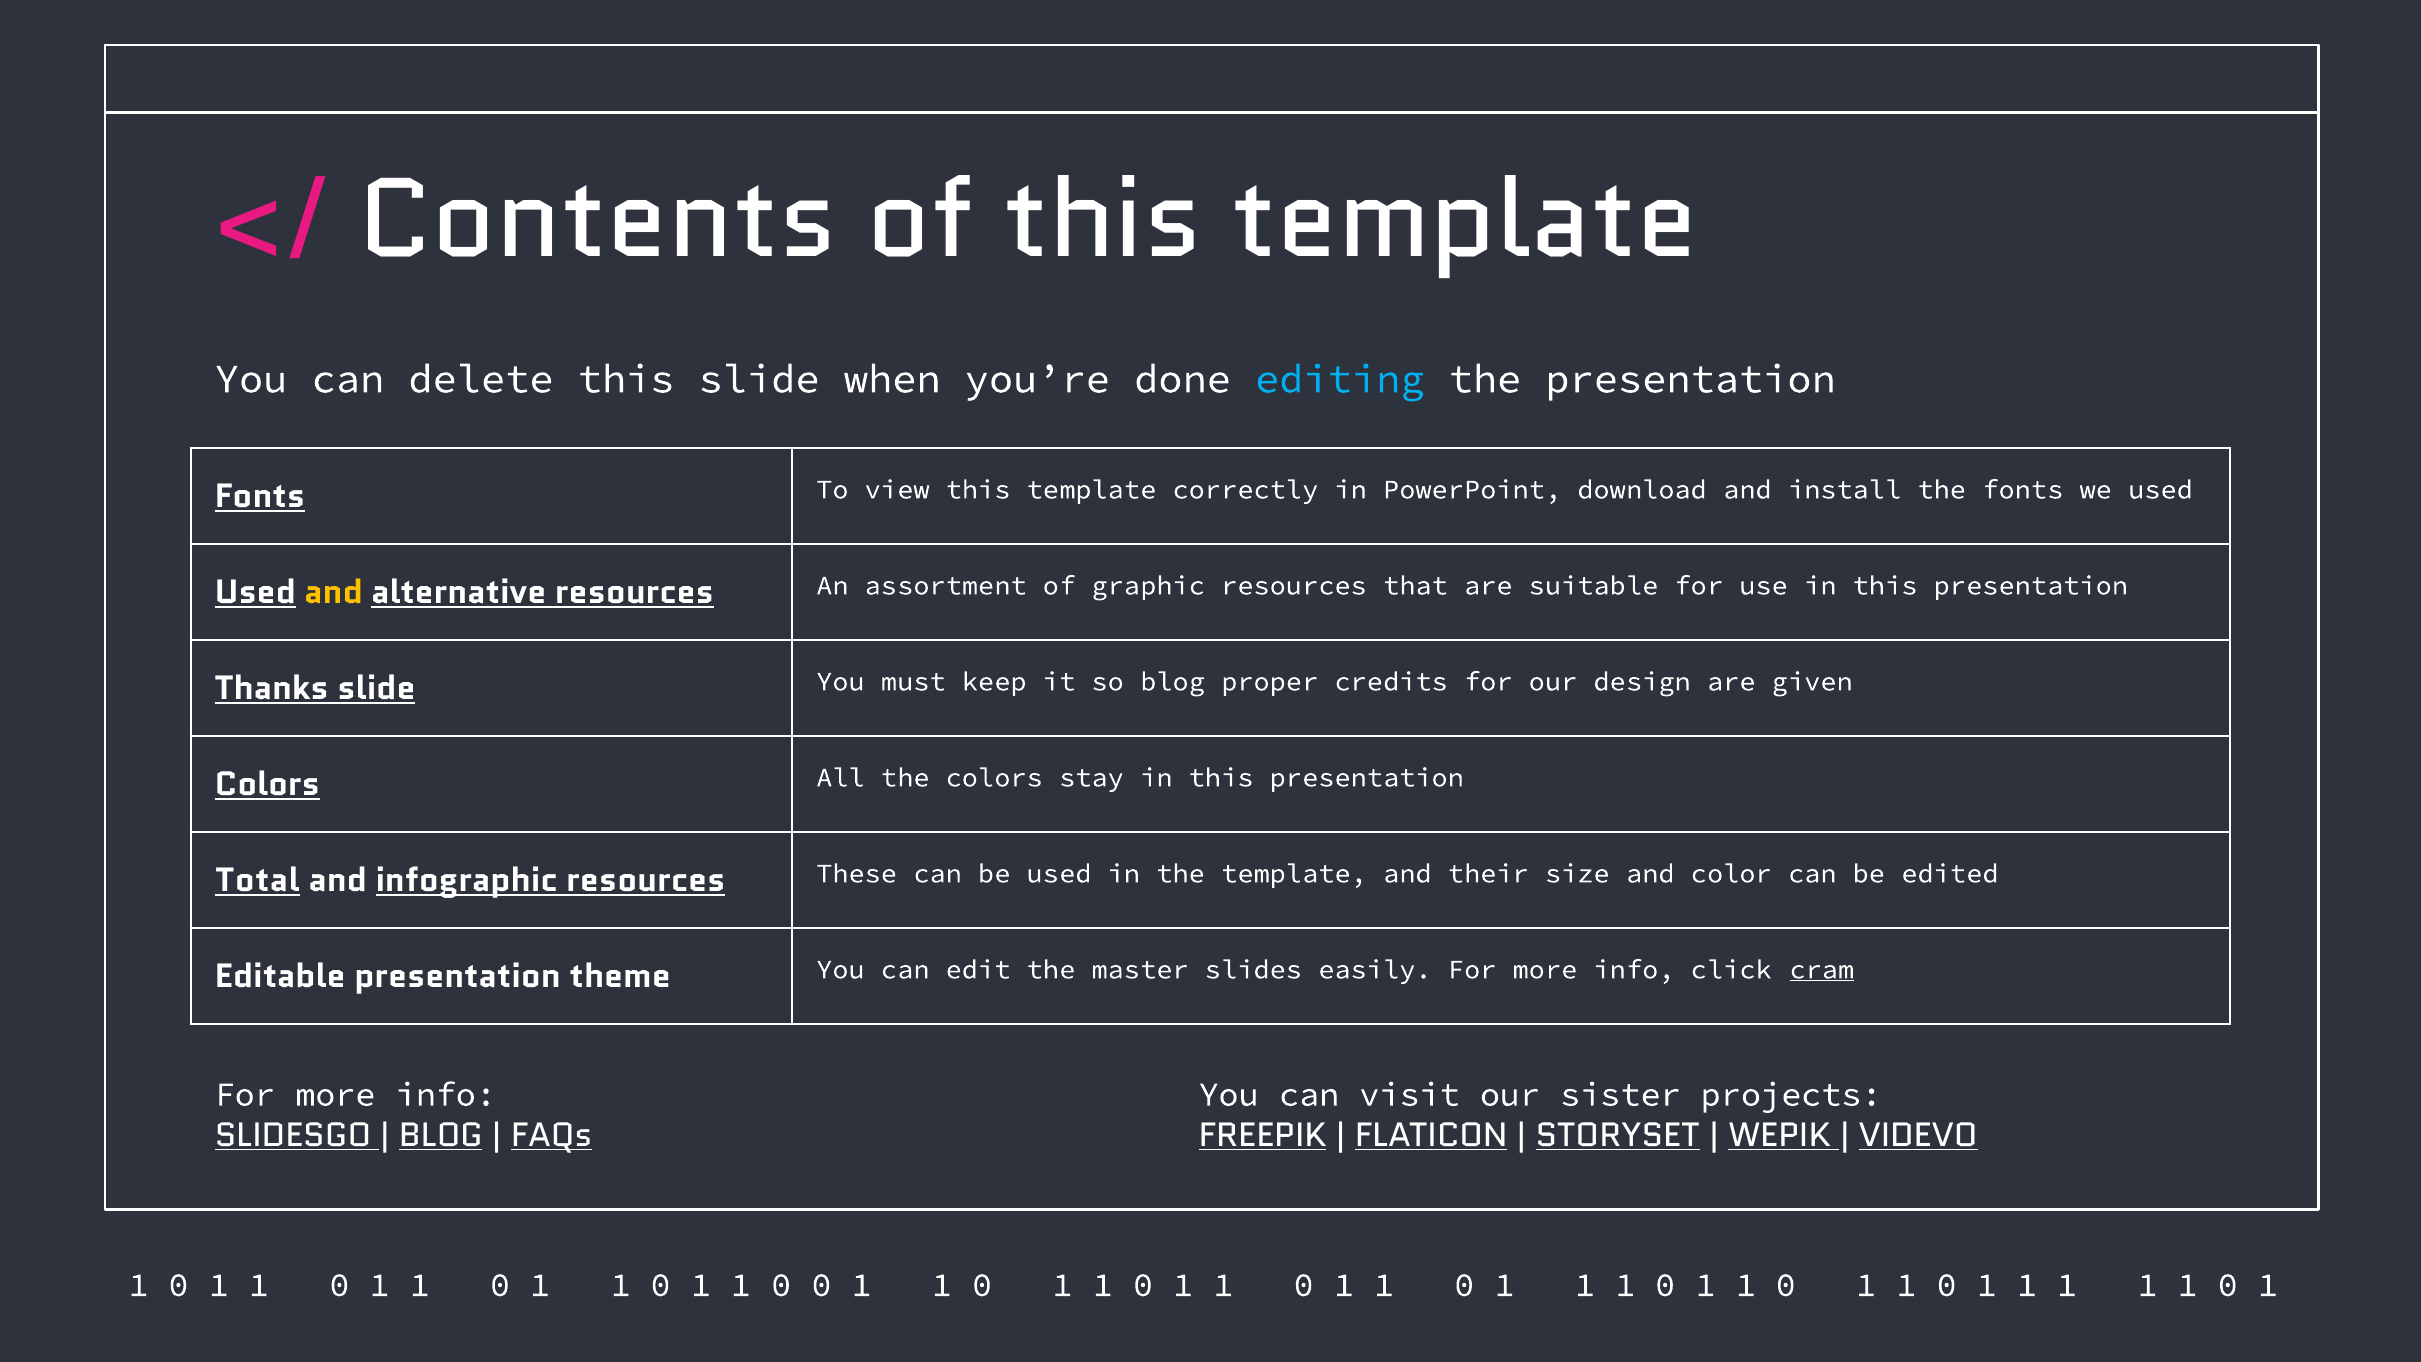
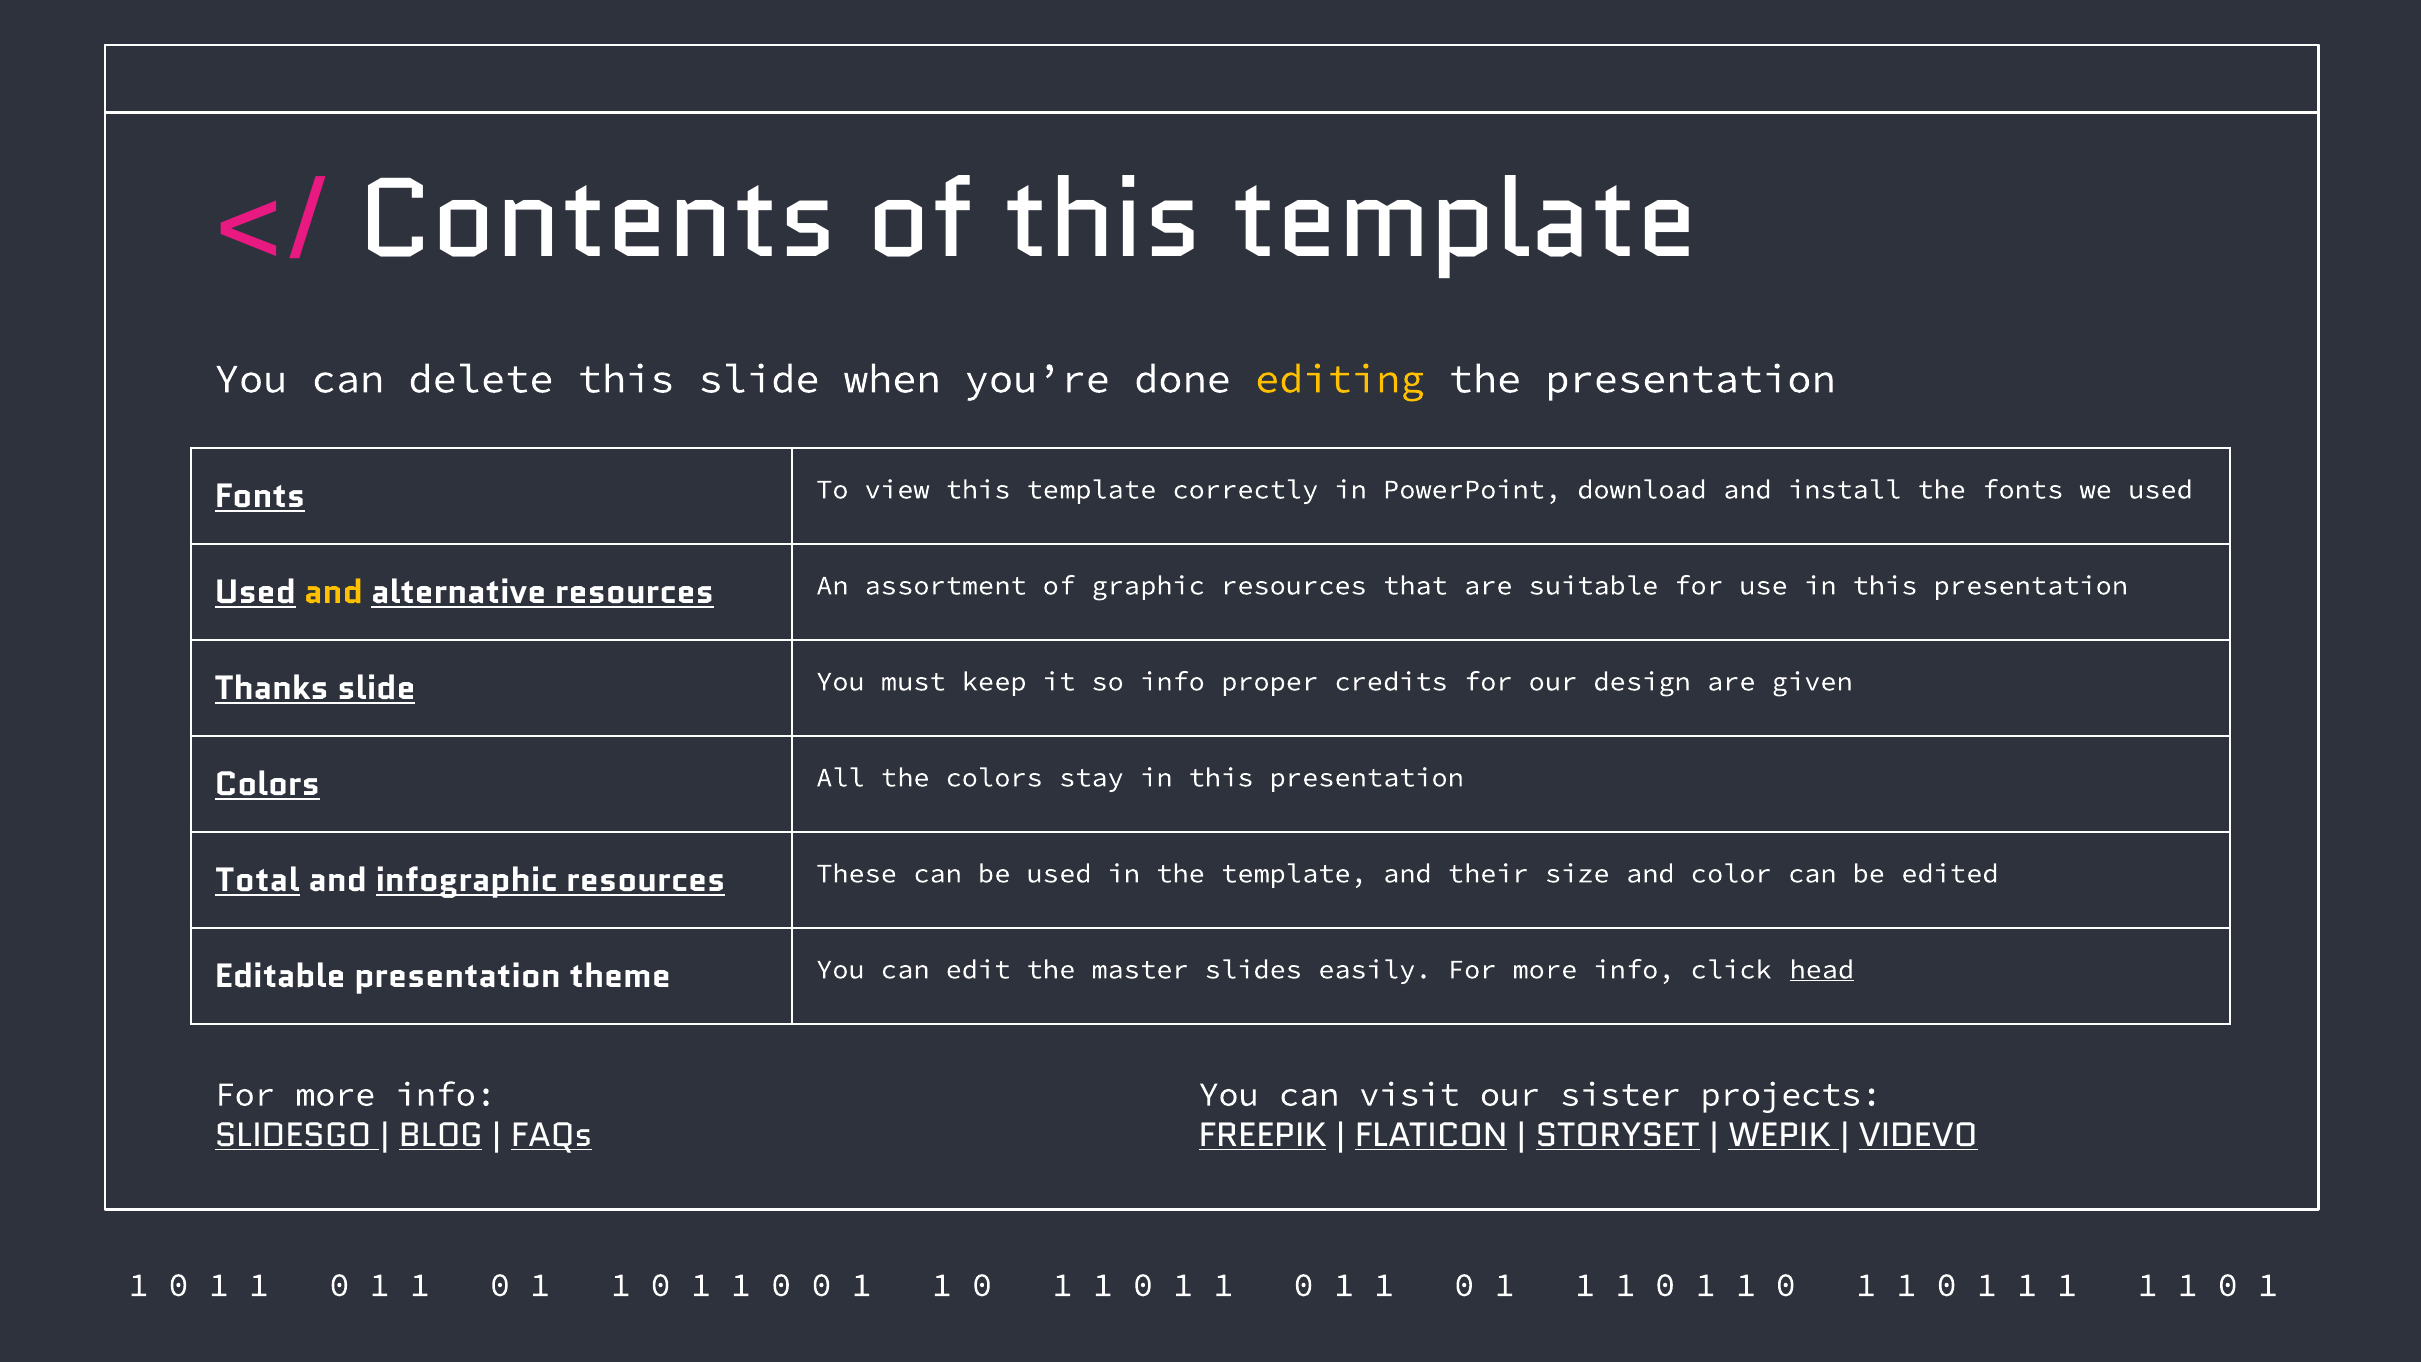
editing colour: light blue -> yellow
so blog: blog -> info
cram: cram -> head
